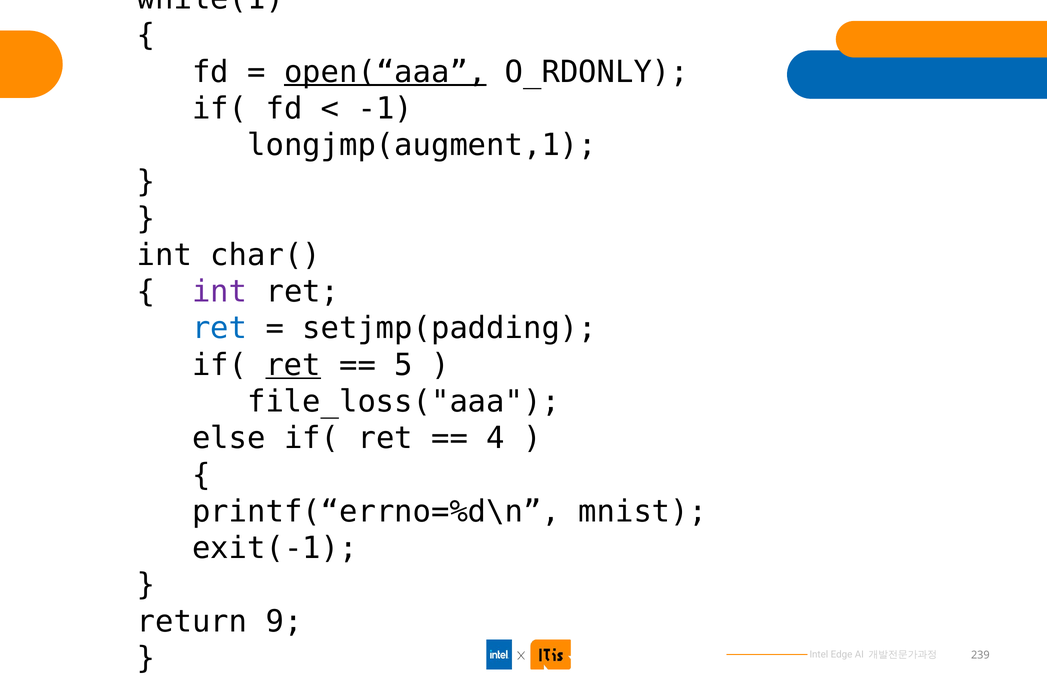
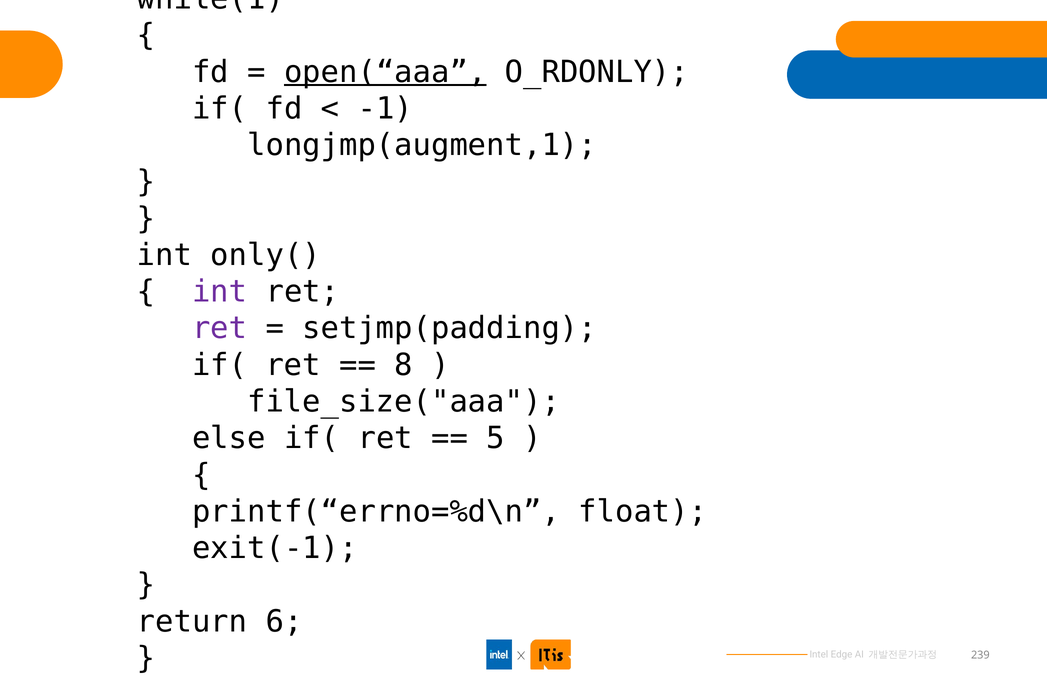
char(: char( -> only(
ret at (220, 329) colour: blue -> purple
ret at (293, 365) underline: present -> none
5: 5 -> 8
file_loss("aaa: file_loss("aaa -> file_size("aaa
4: 4 -> 5
mnist: mnist -> float
9: 9 -> 6
